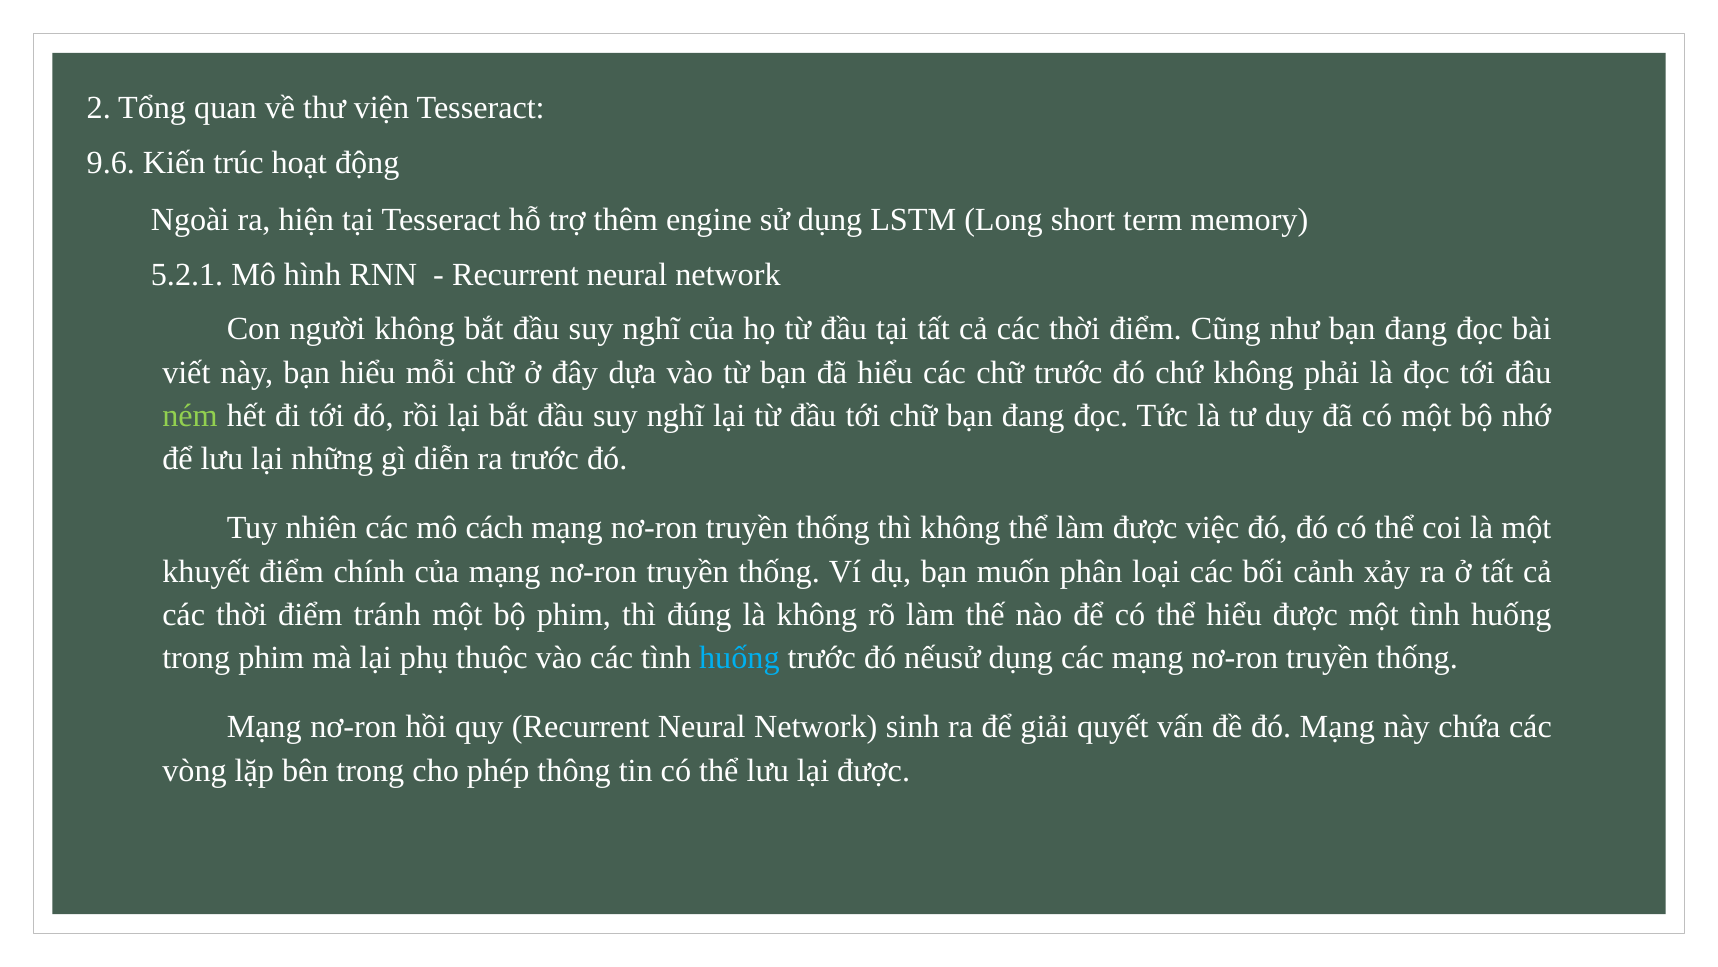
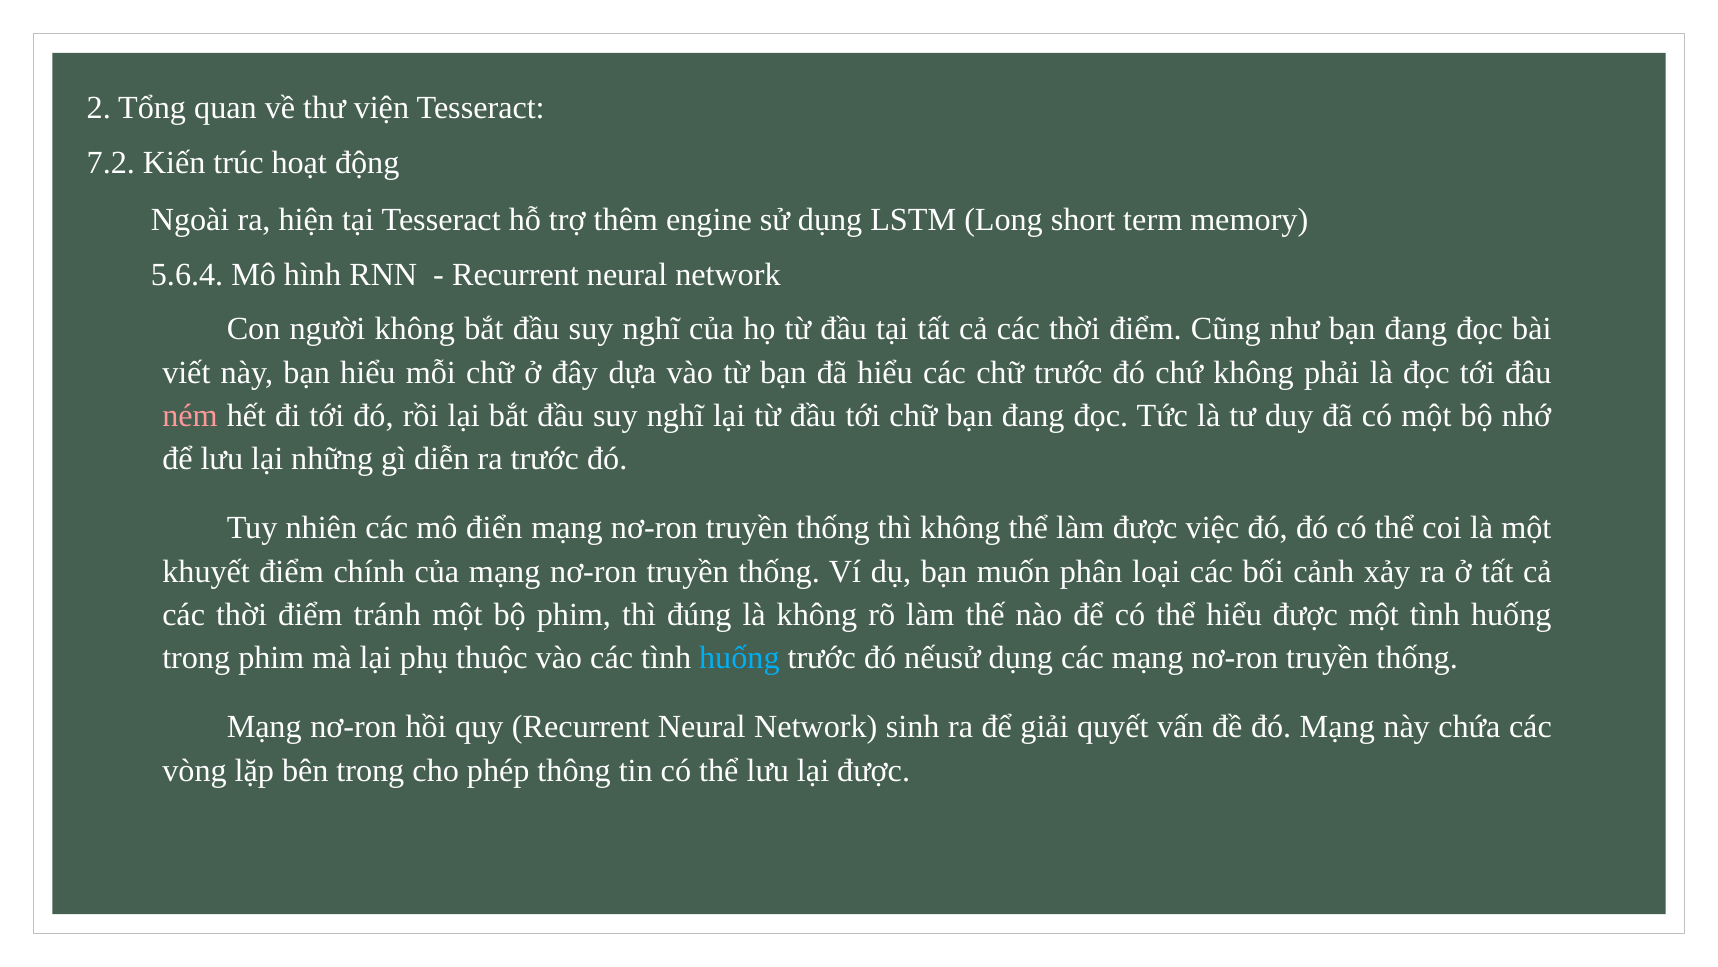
9.6: 9.6 -> 7.2
5.2.1: 5.2.1 -> 5.6.4
ném colour: light green -> pink
cách: cách -> điển
